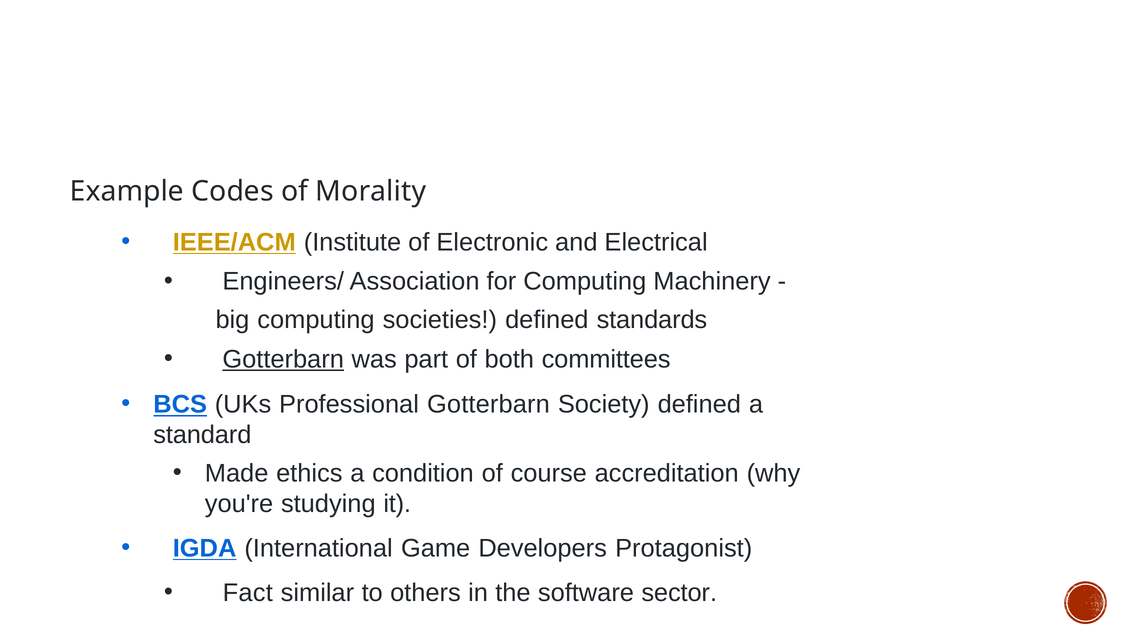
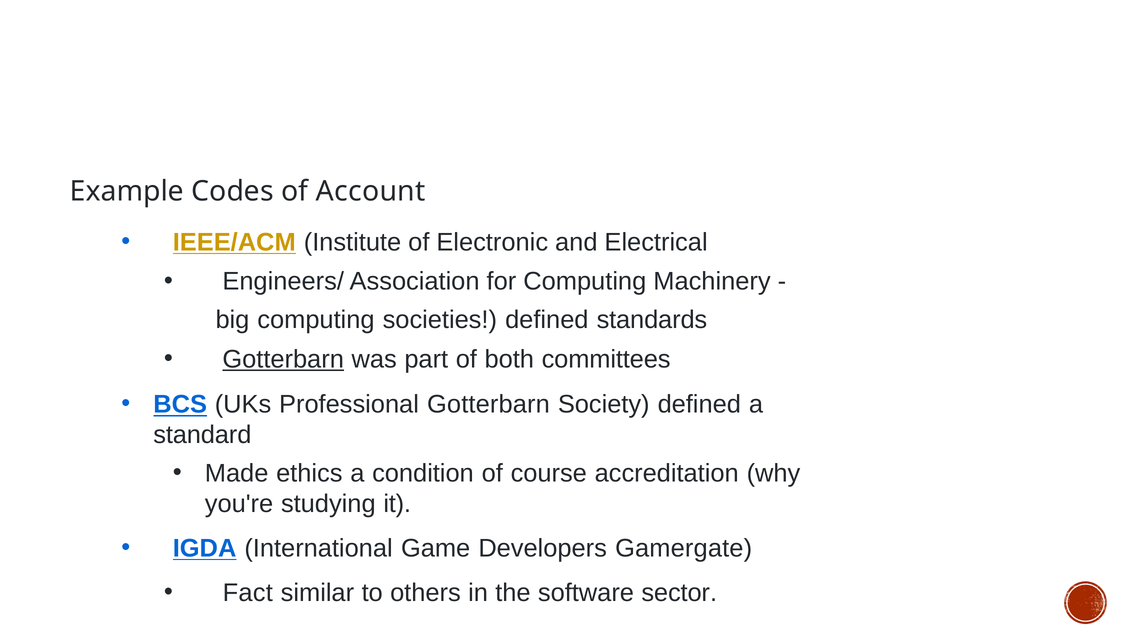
Morality: Morality -> Account
Protagonist: Protagonist -> Gamergate
